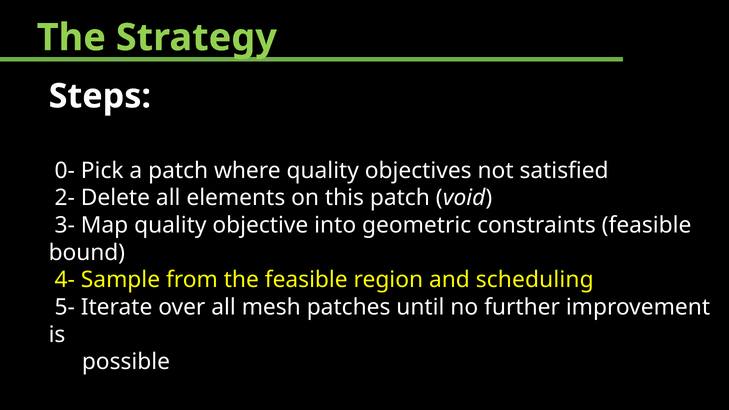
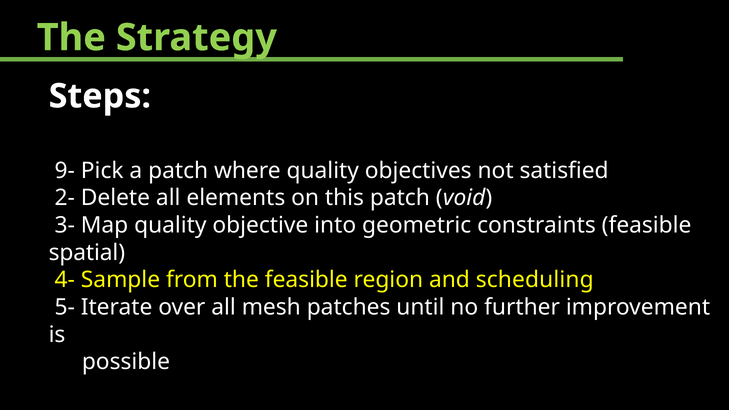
0-: 0- -> 9-
bound: bound -> spatial
